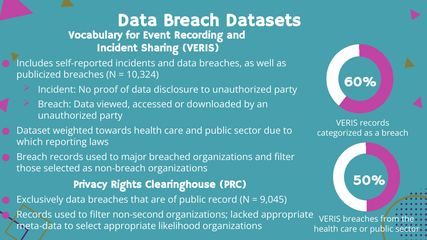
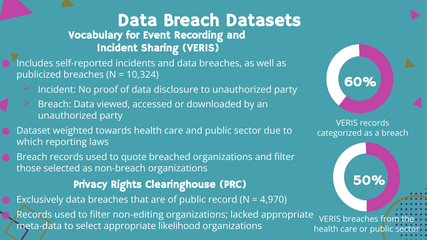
major: major -> quote
9,045: 9,045 -> 4,970
non-second: non-second -> non-editing
